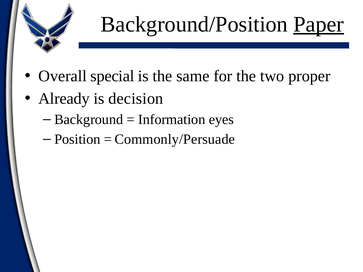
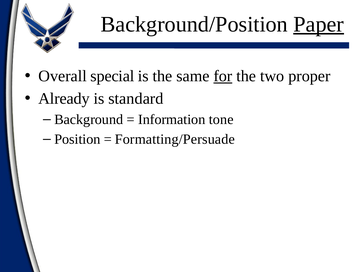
for underline: none -> present
decision: decision -> standard
eyes: eyes -> tone
Commonly/Persuade: Commonly/Persuade -> Formatting/Persuade
